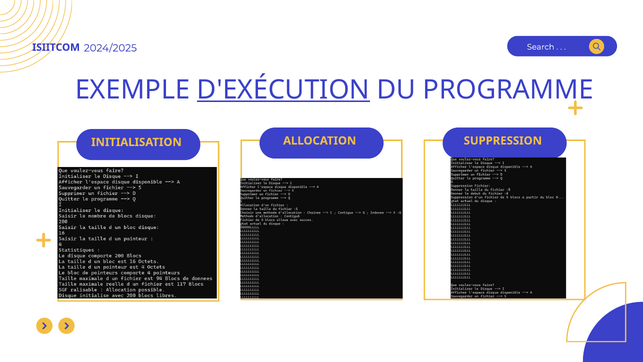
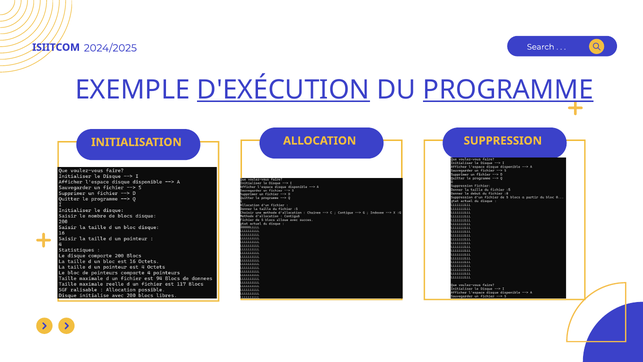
PROGRAMME underline: none -> present
